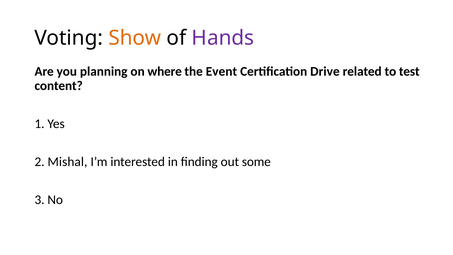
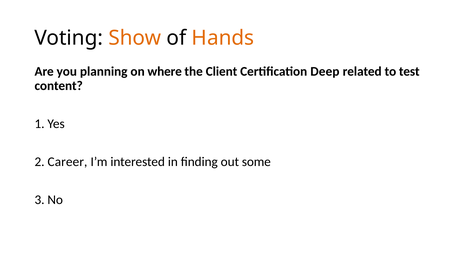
Hands colour: purple -> orange
Event: Event -> Client
Drive: Drive -> Deep
Mishal: Mishal -> Career
